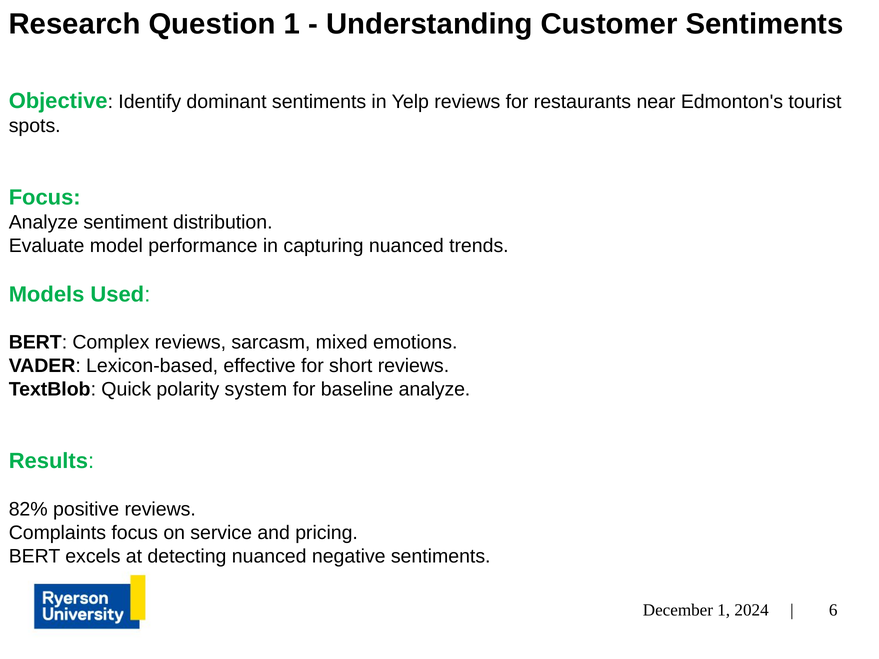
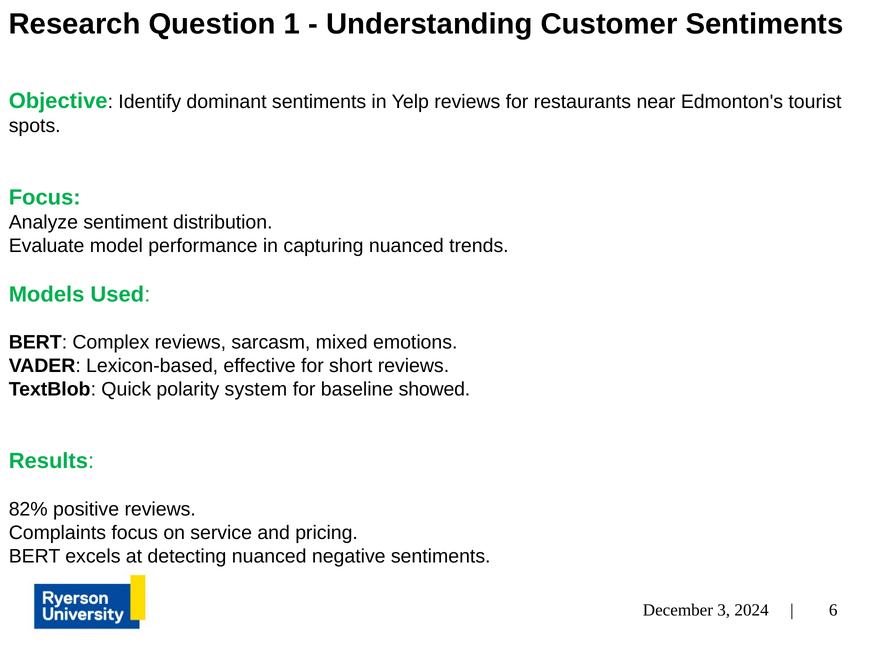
baseline analyze: analyze -> showed
December 1: 1 -> 3
